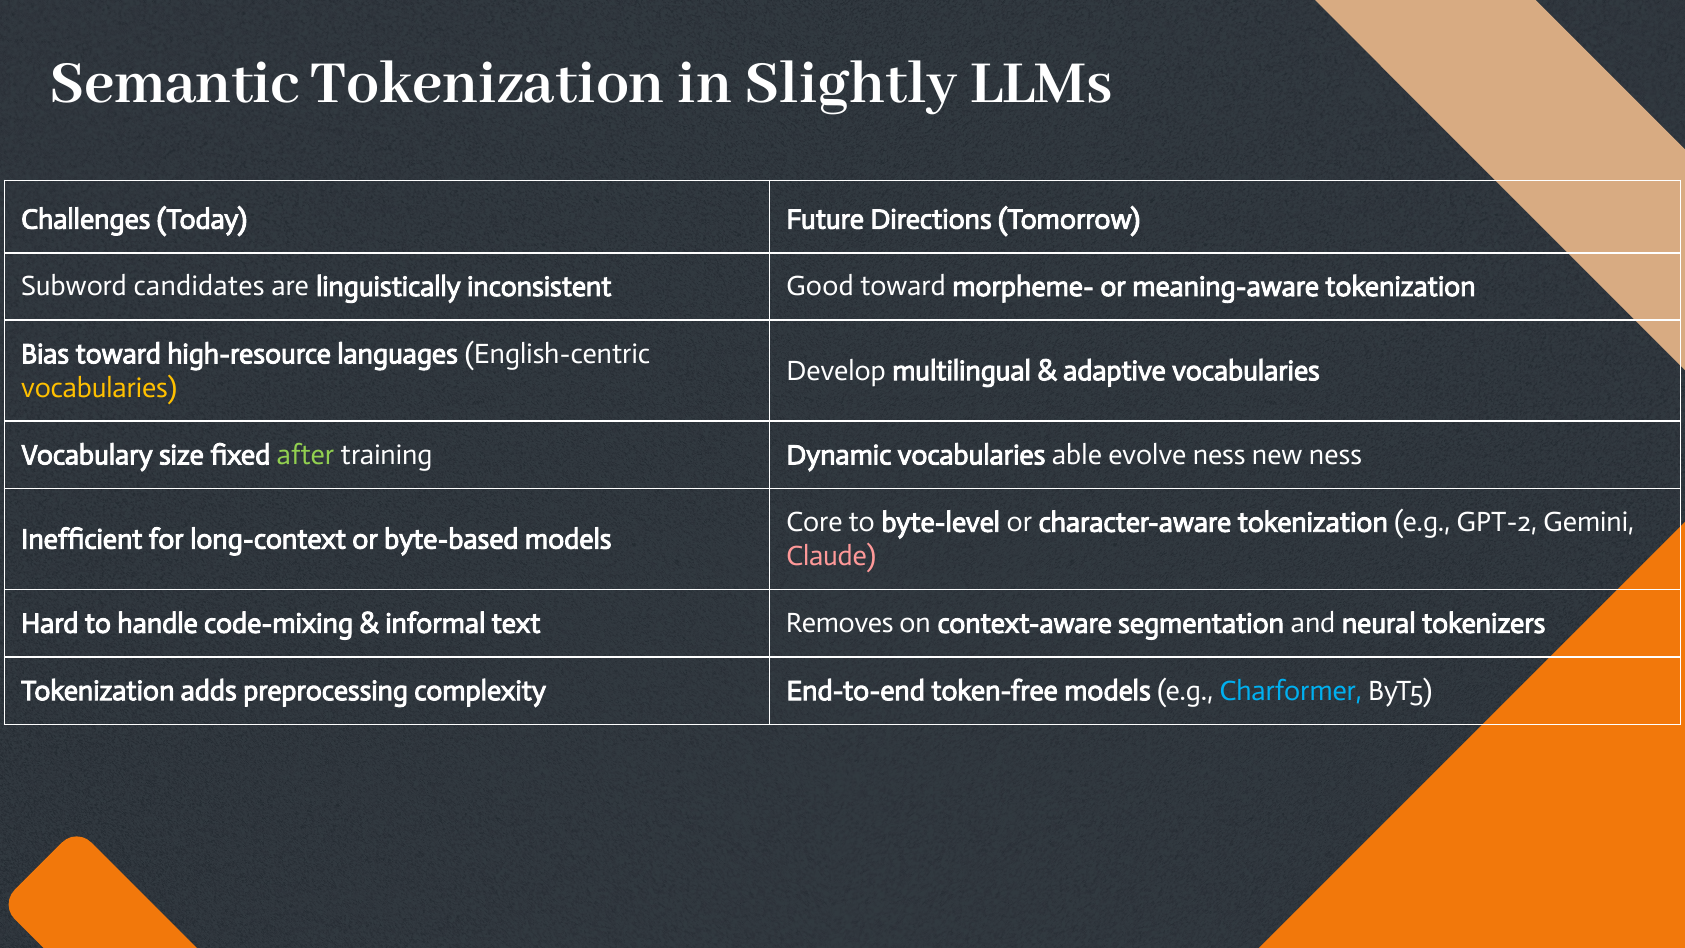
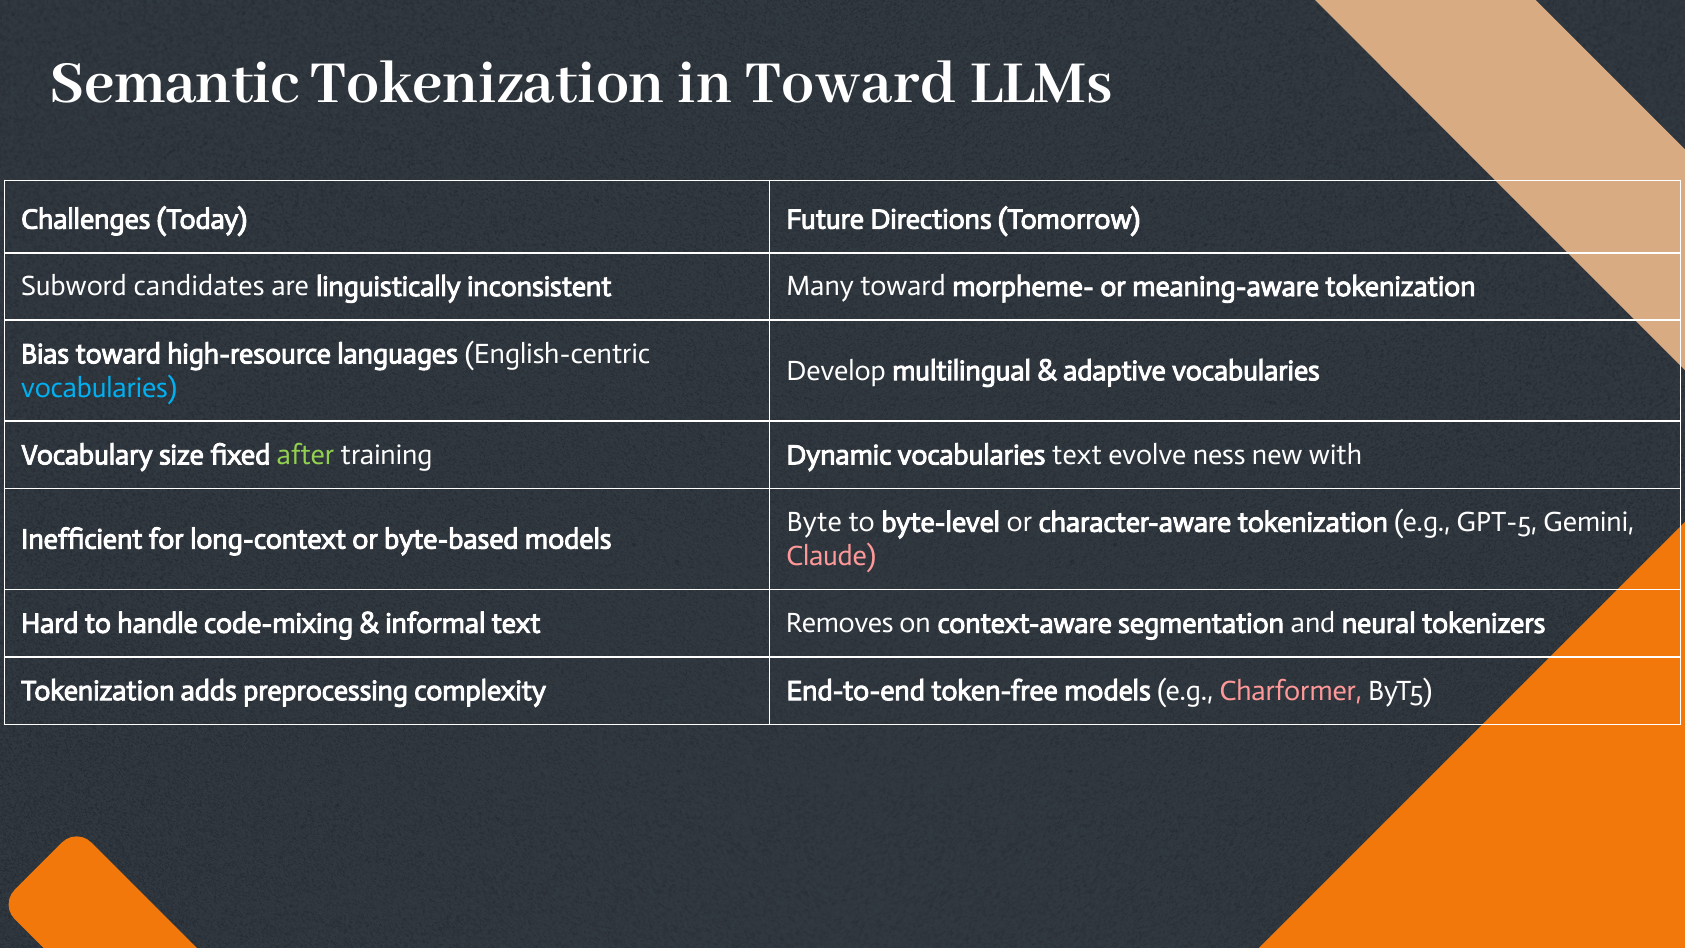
in Slightly: Slightly -> Toward
Good: Good -> Many
vocabularies at (99, 388) colour: yellow -> light blue
vocabularies able: able -> text
new ness: ness -> with
Core: Core -> Byte
GPT-2: GPT-2 -> GPT-5
Charformer colour: light blue -> pink
